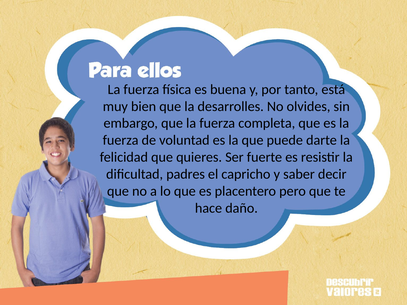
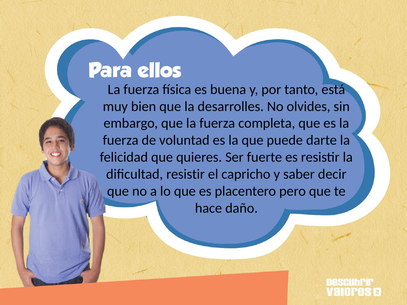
dificultad padres: padres -> resistir
